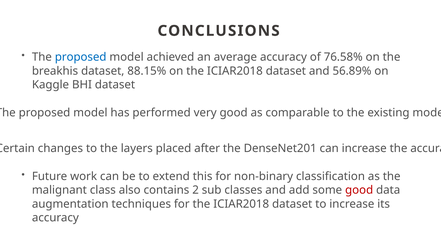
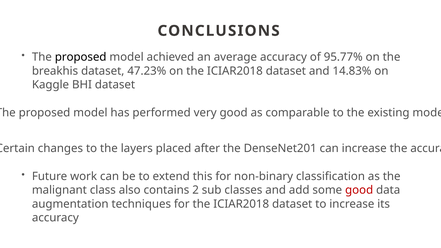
proposed at (81, 57) colour: blue -> black
76.58%: 76.58% -> 95.77%
88.15%: 88.15% -> 47.23%
56.89%: 56.89% -> 14.83%
